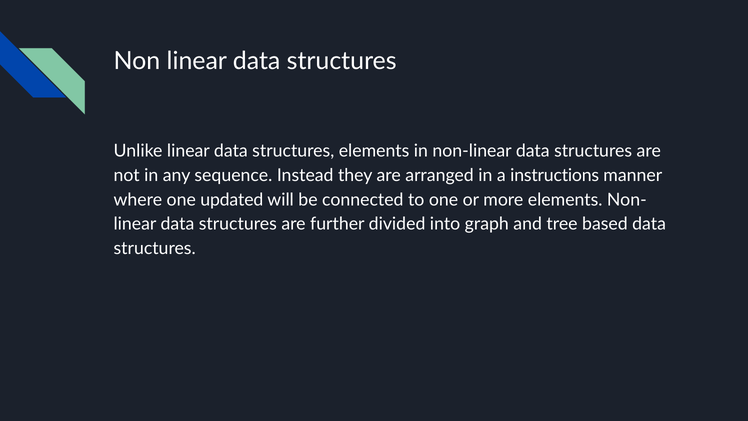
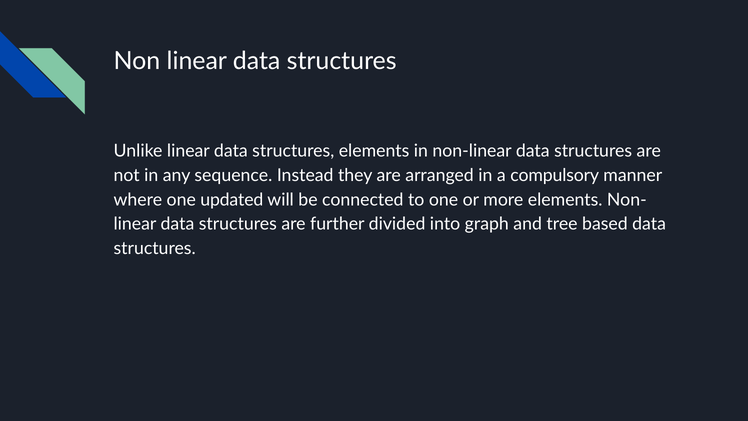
instructions: instructions -> compulsory
